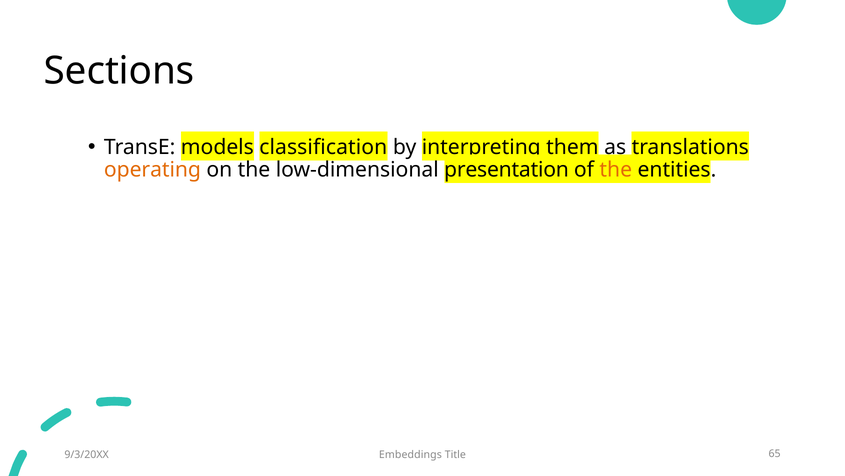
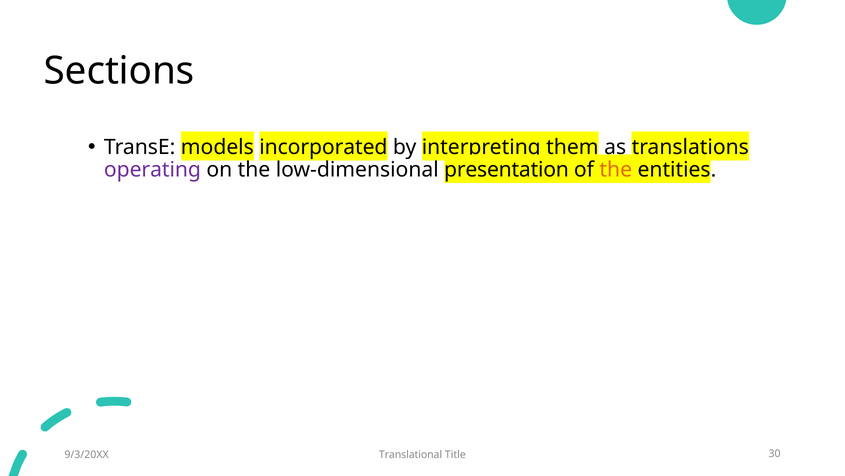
classification: classification -> incorporated
operating colour: orange -> purple
Embeddings: Embeddings -> Translational
65: 65 -> 30
